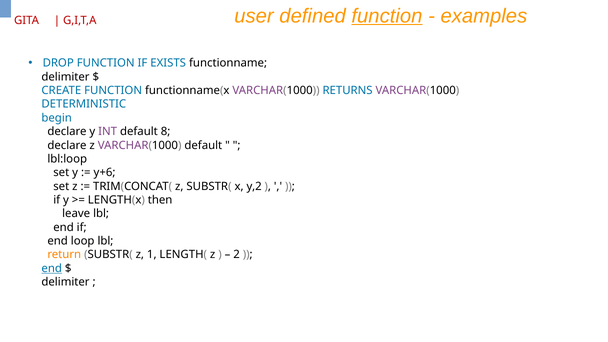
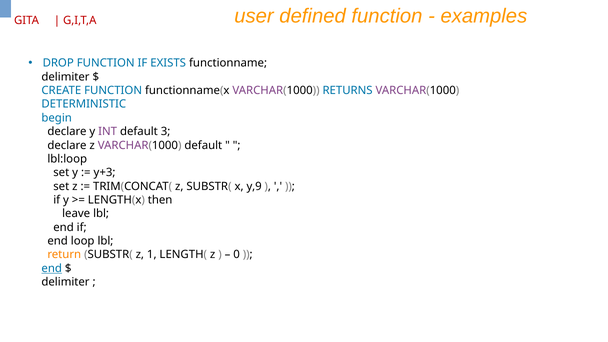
function at (387, 16) underline: present -> none
8: 8 -> 3
y+6: y+6 -> y+3
y,2: y,2 -> y,9
2: 2 -> 0
